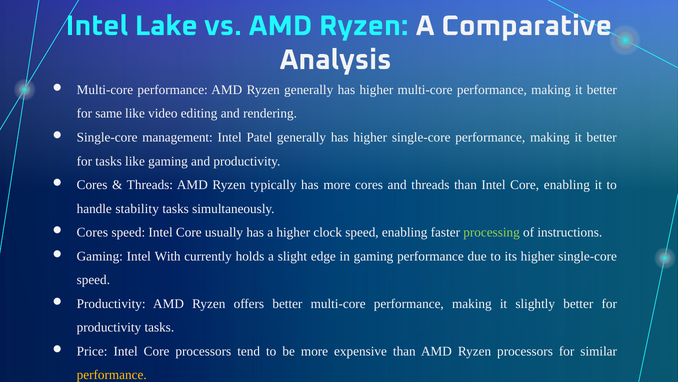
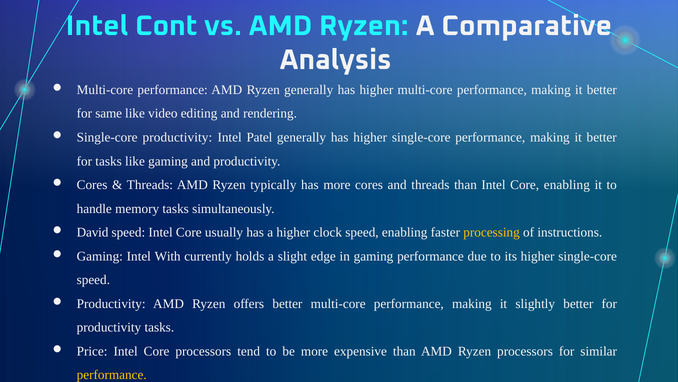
Lake: Lake -> Cont
Single-core management: management -> productivity
stability: stability -> memory
Cores at (92, 232): Cores -> David
processing colour: light green -> yellow
